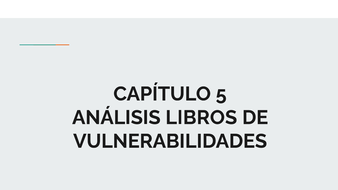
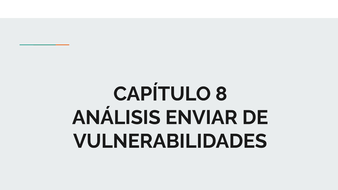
5: 5 -> 8
LIBROS: LIBROS -> ENVIAR
